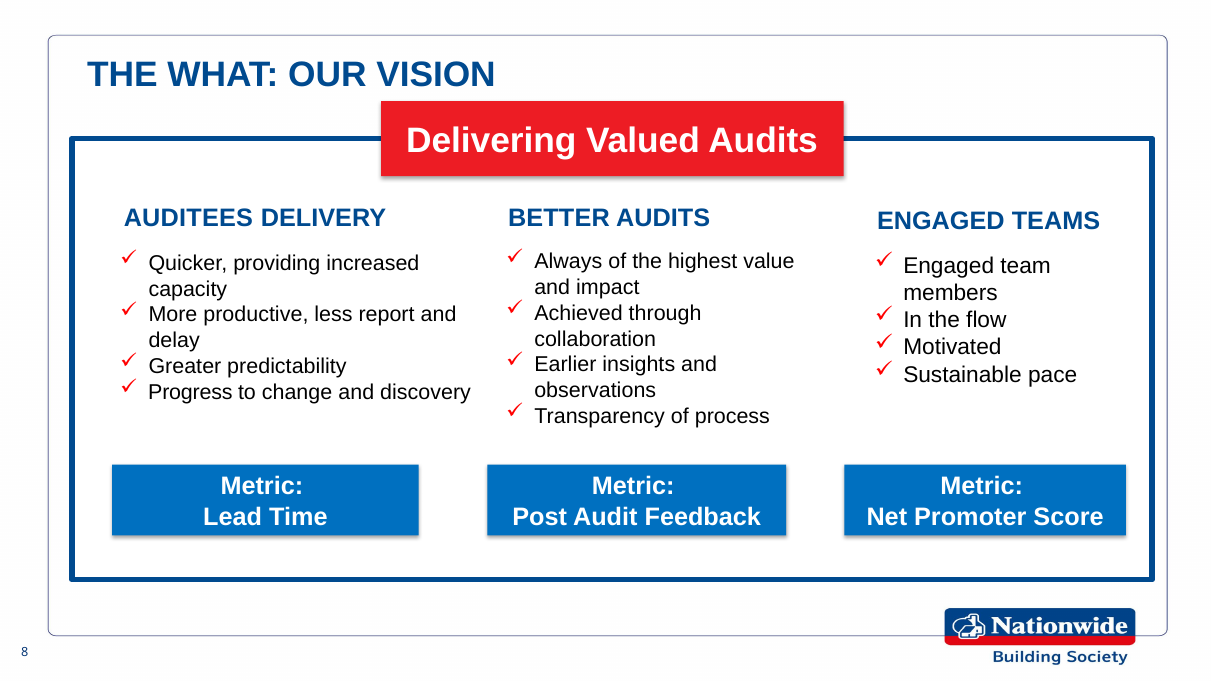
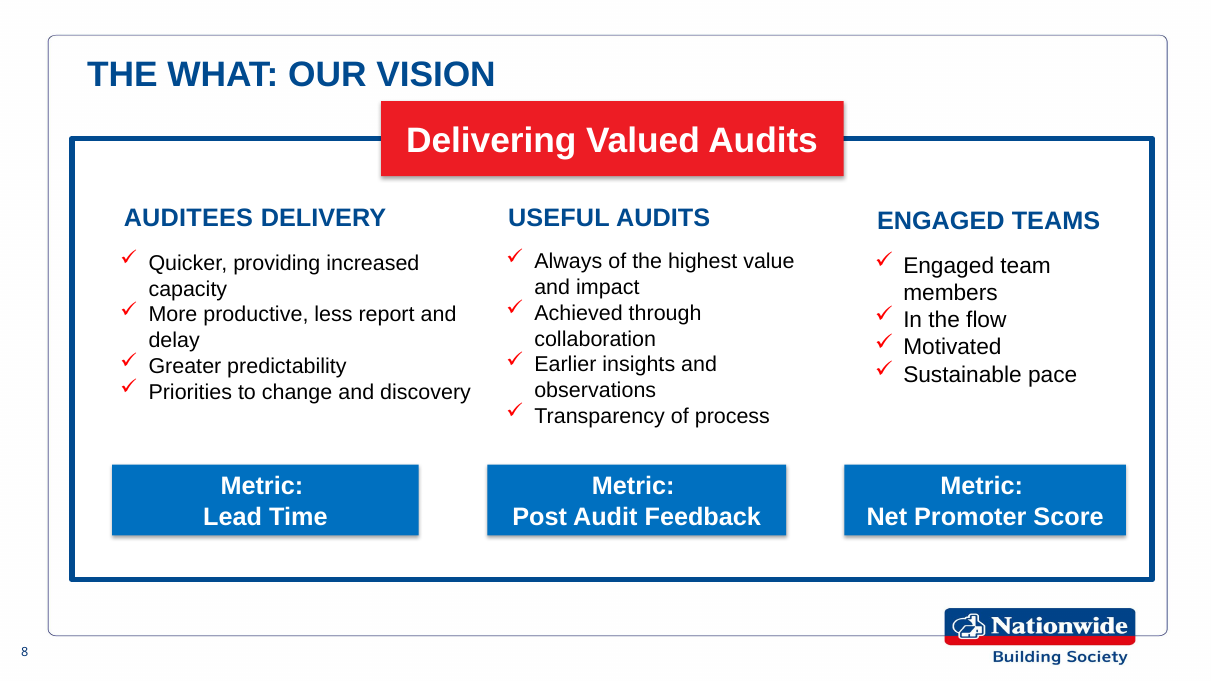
BETTER: BETTER -> USEFUL
Progress: Progress -> Priorities
